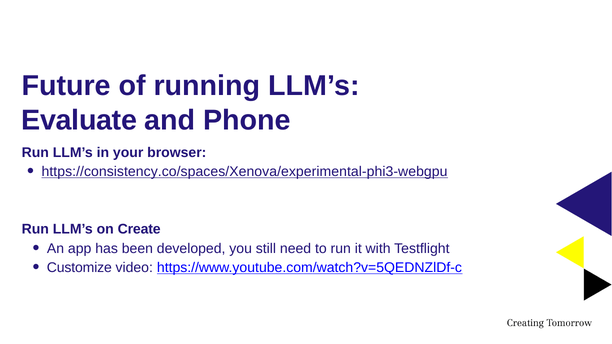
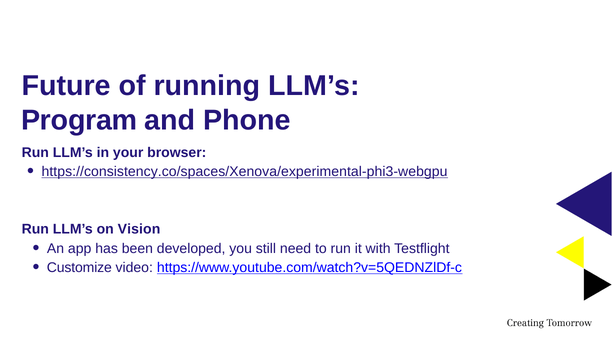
Evaluate: Evaluate -> Program
Create: Create -> Vision
